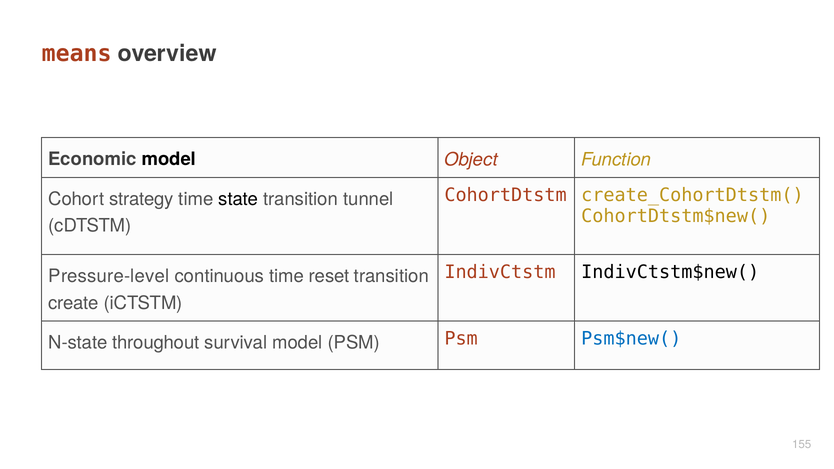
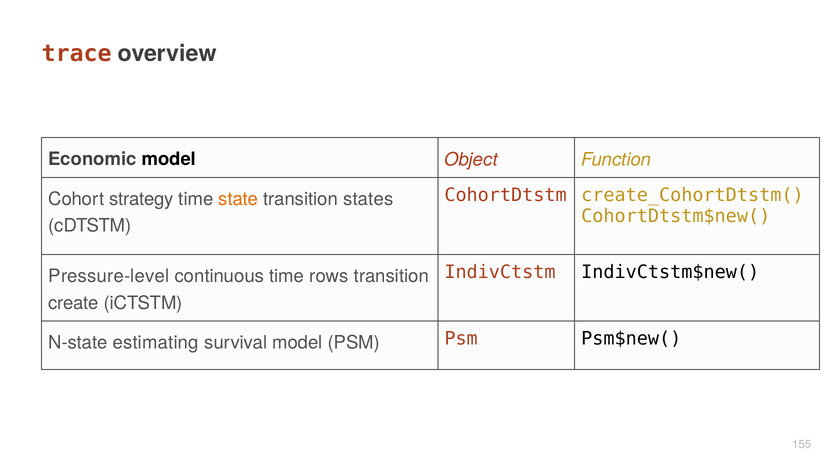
means: means -> trace
state colour: black -> orange
tunnel: tunnel -> states
reset: reset -> rows
throughout: throughout -> estimating
Psm$new( colour: blue -> black
